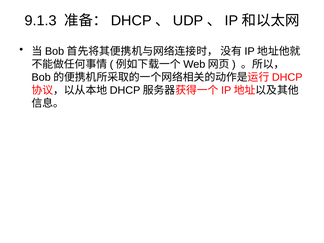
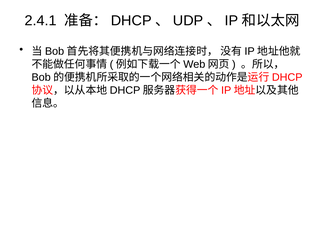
9.1.3: 9.1.3 -> 2.4.1
